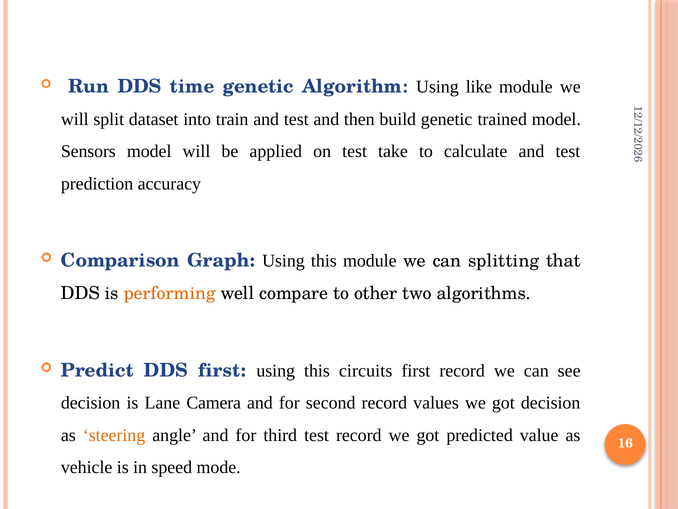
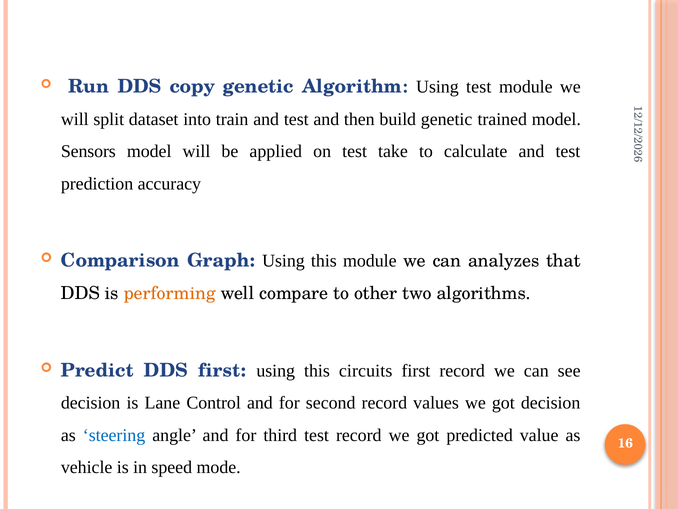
time: time -> copy
Using like: like -> test
splitting: splitting -> analyzes
Camera: Camera -> Control
steering colour: orange -> blue
